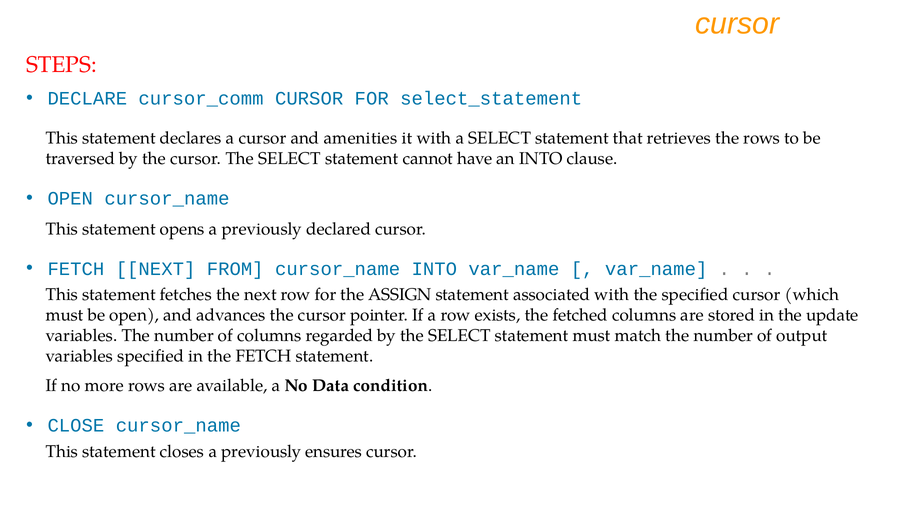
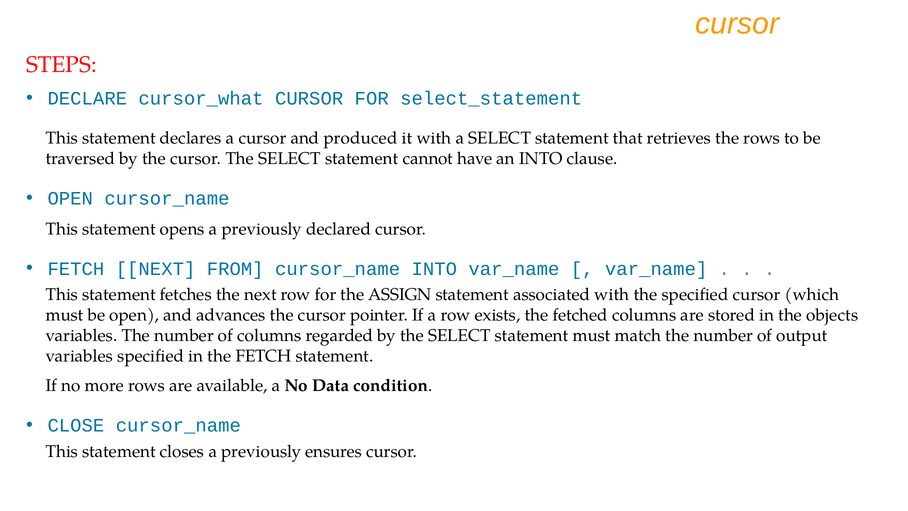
cursor_comm: cursor_comm -> cursor_what
amenities: amenities -> produced
update: update -> objects
